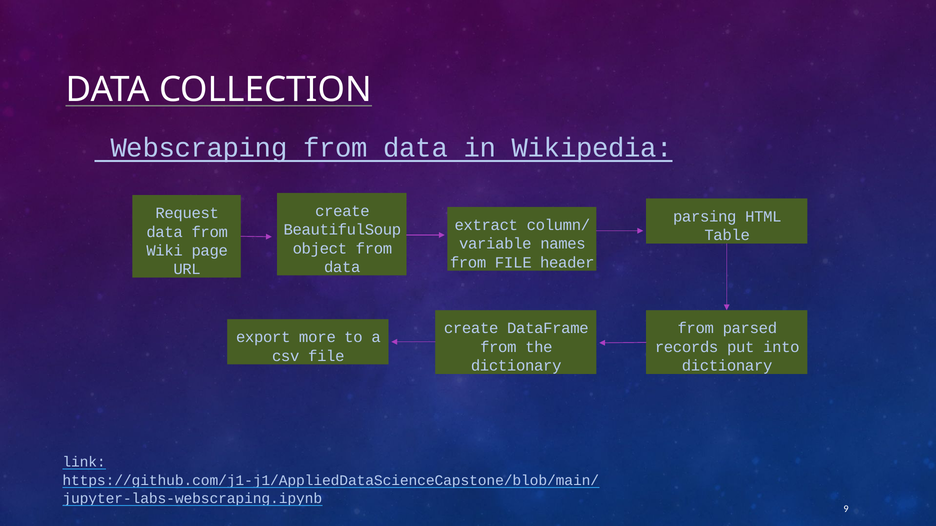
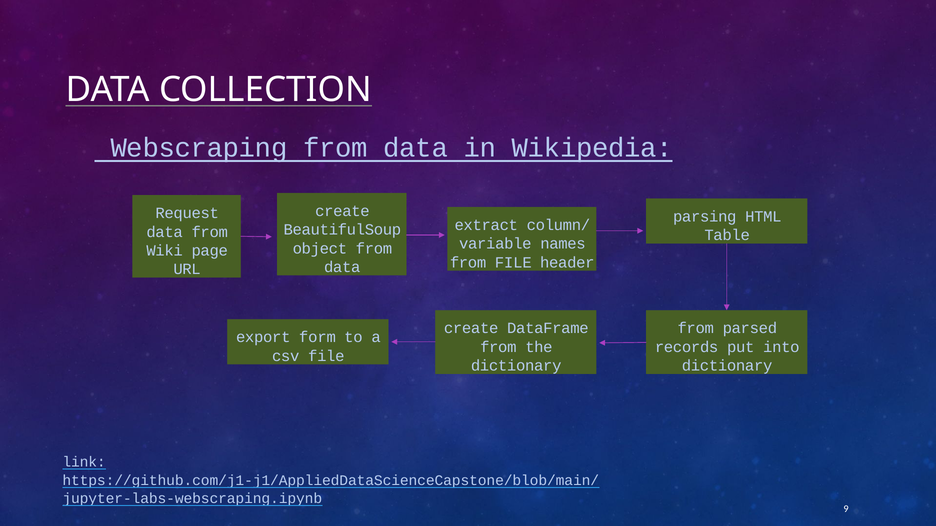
more: more -> form
